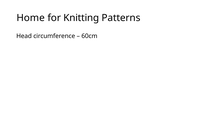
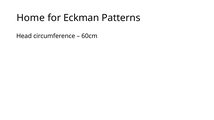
Knitting: Knitting -> Eckman
